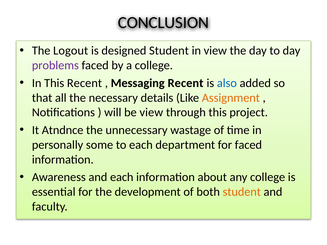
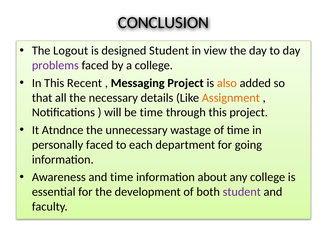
Messaging Recent: Recent -> Project
also colour: blue -> orange
be view: view -> time
personally some: some -> faced
for faced: faced -> going
and each: each -> time
student at (242, 192) colour: orange -> purple
